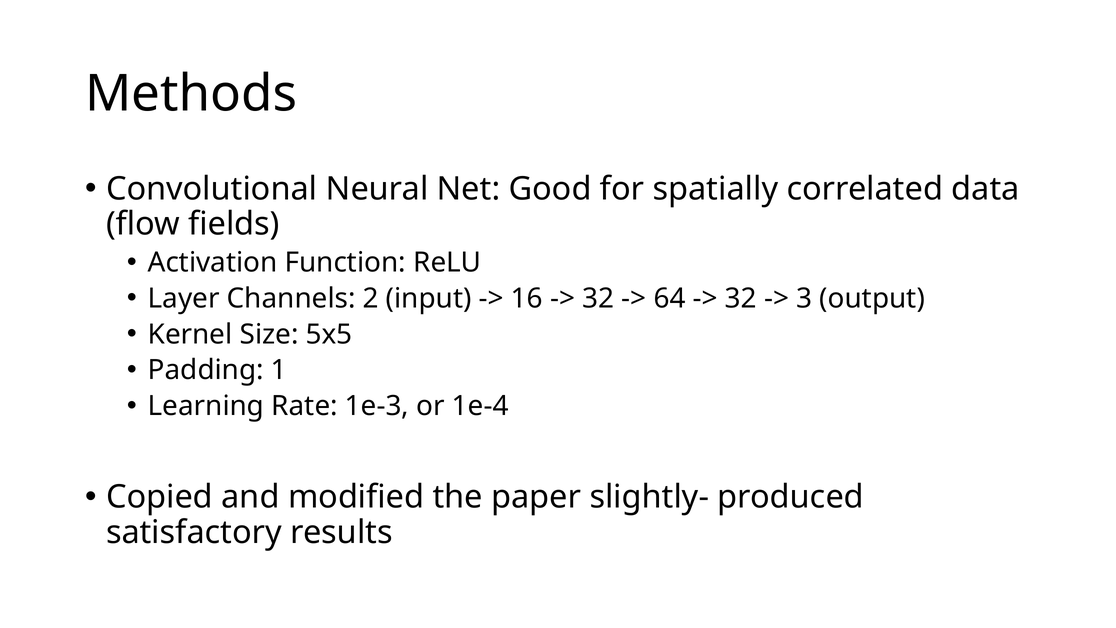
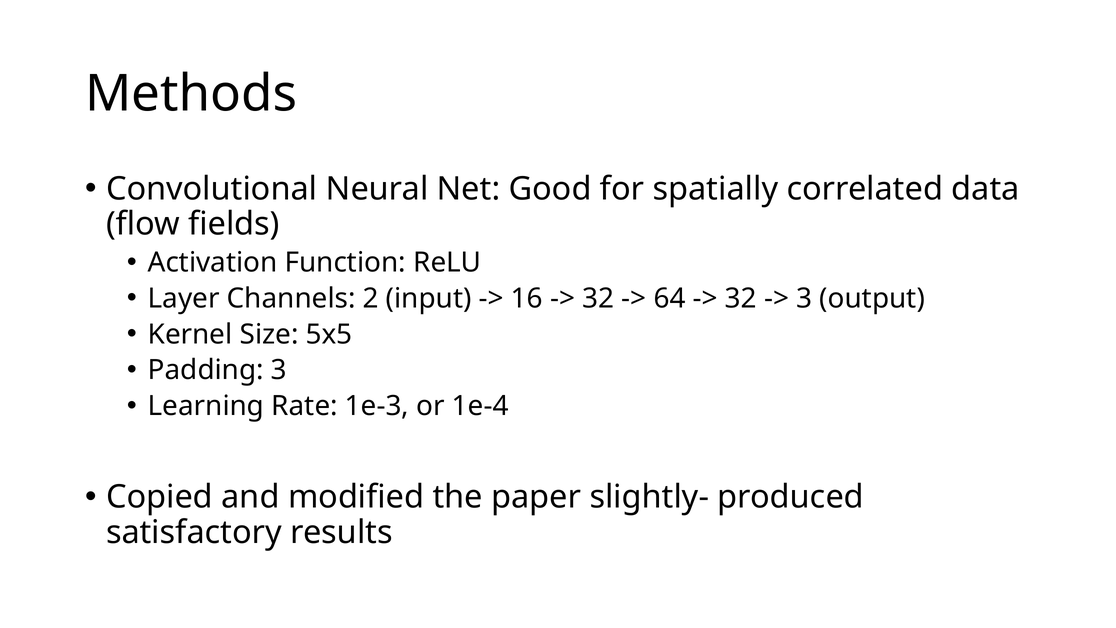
Padding 1: 1 -> 3
